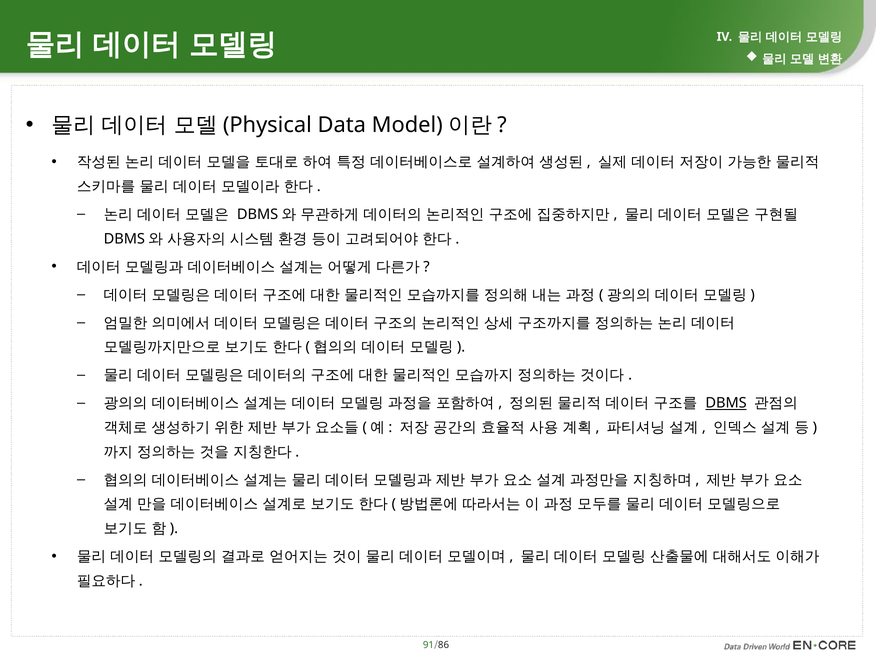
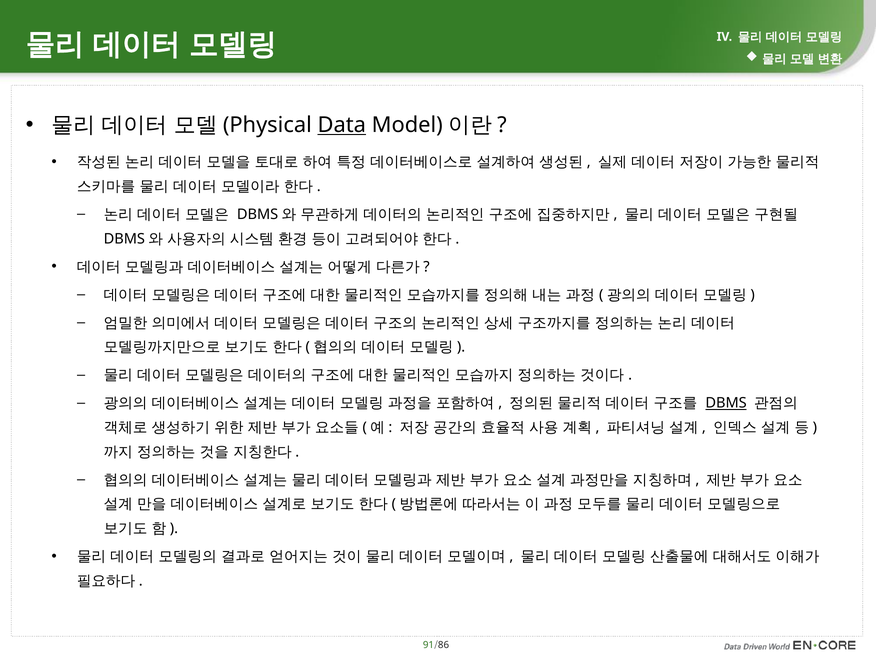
Data underline: none -> present
